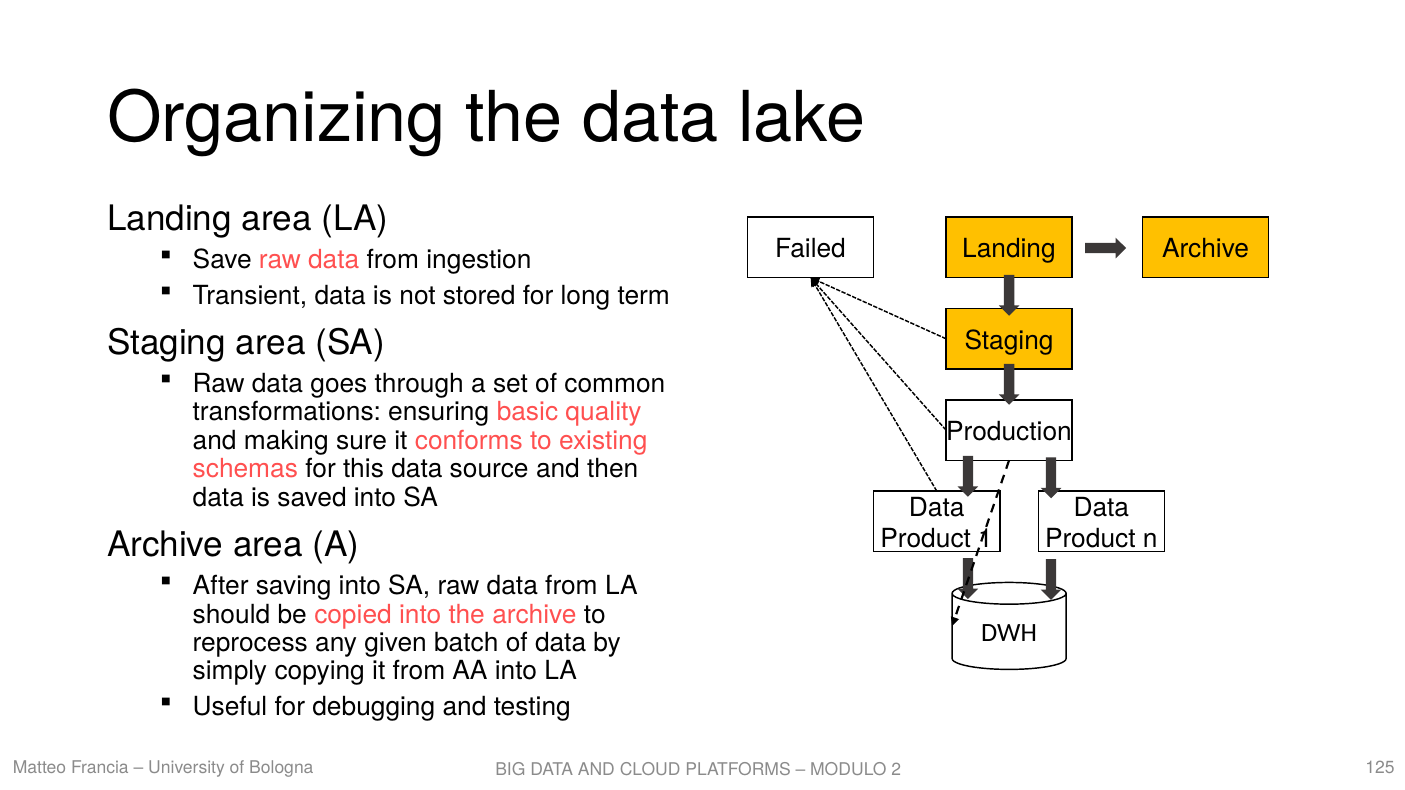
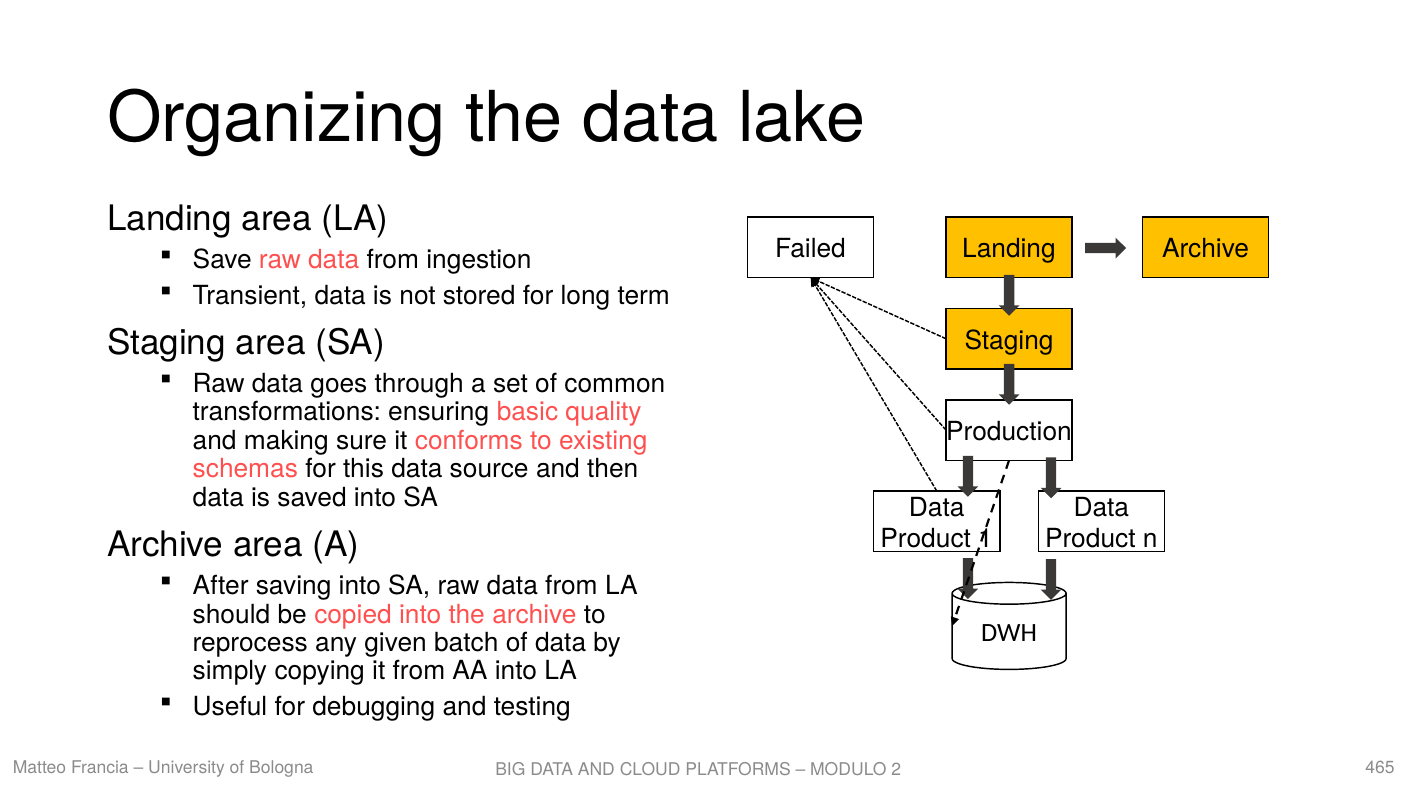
125: 125 -> 465
